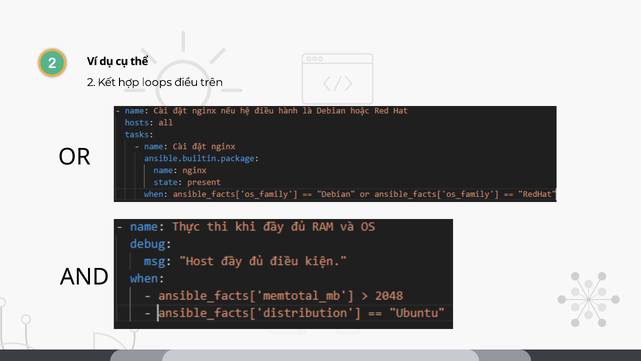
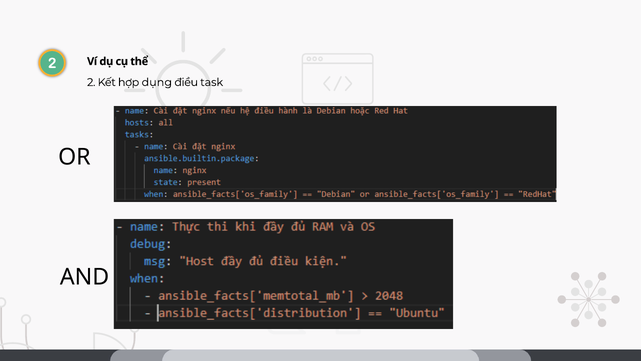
loops: loops -> dụng
trên: trên -> task
